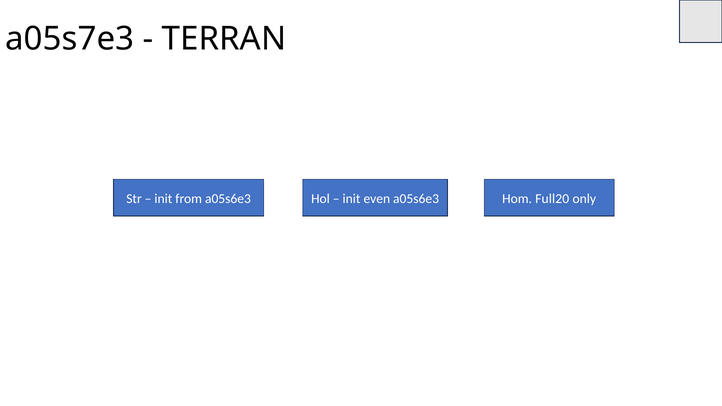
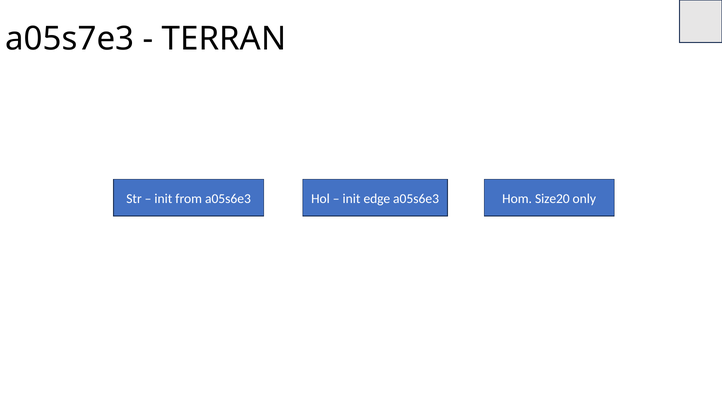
even: even -> edge
Full20: Full20 -> Size20
